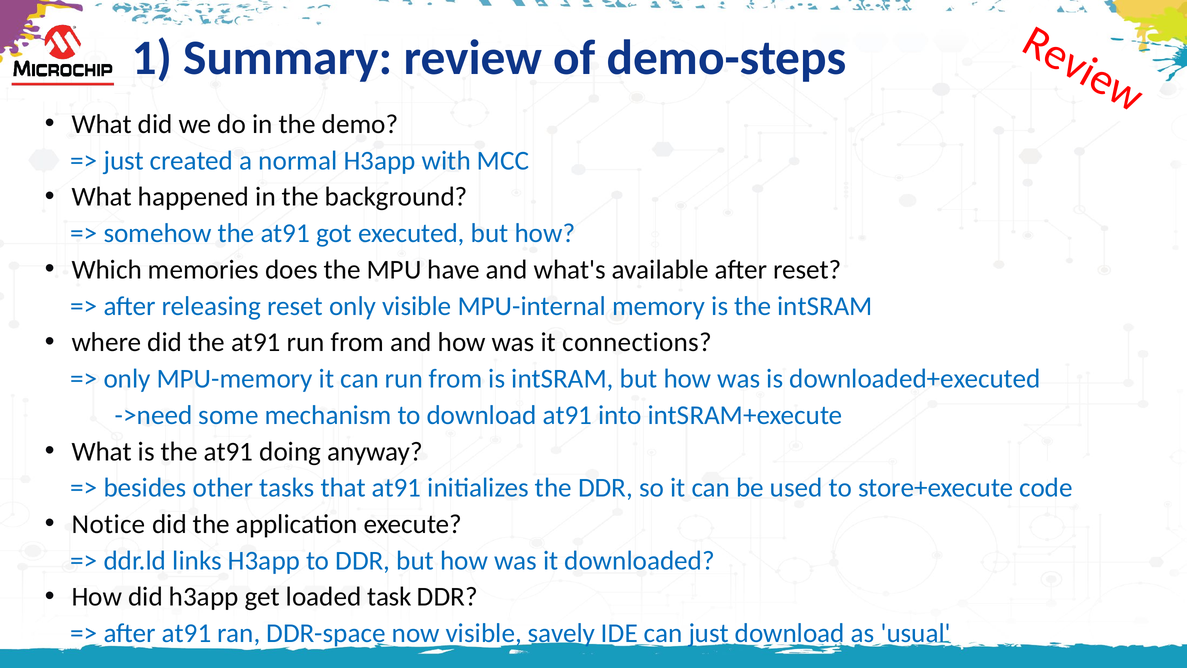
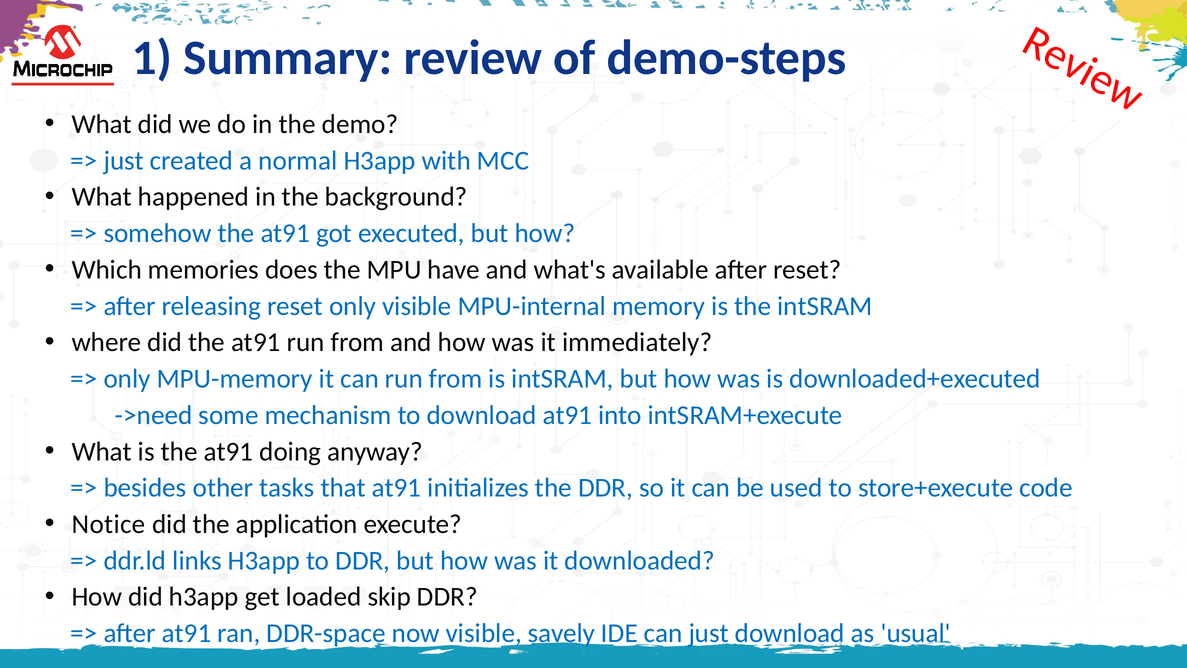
connections: connections -> immediately
task: task -> skip
